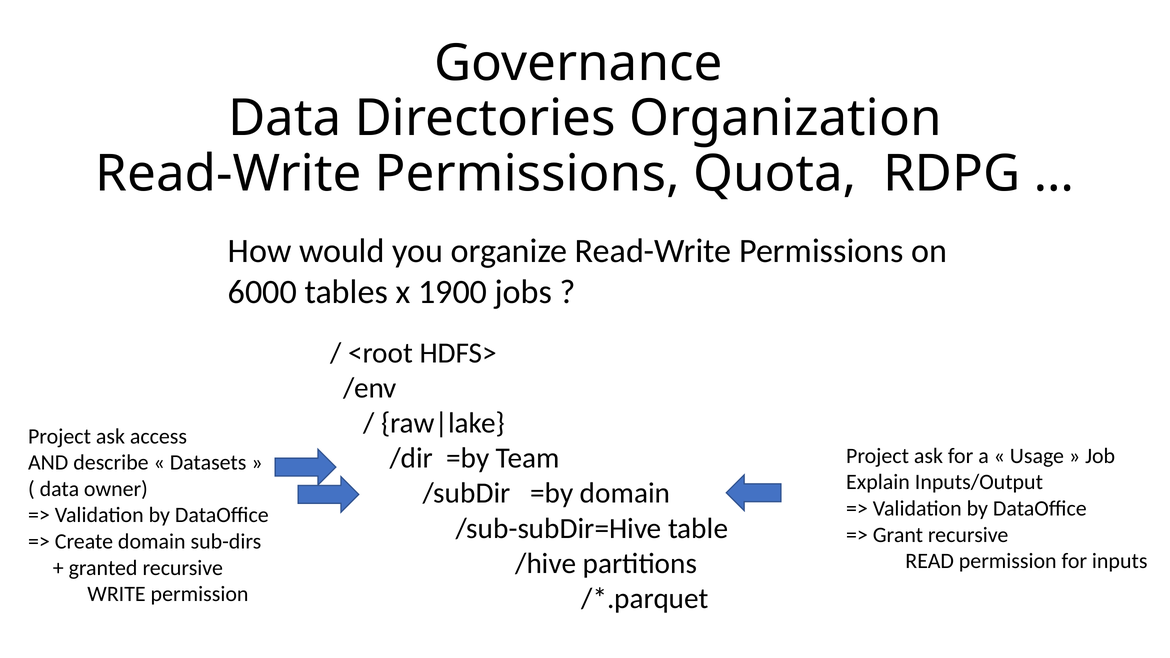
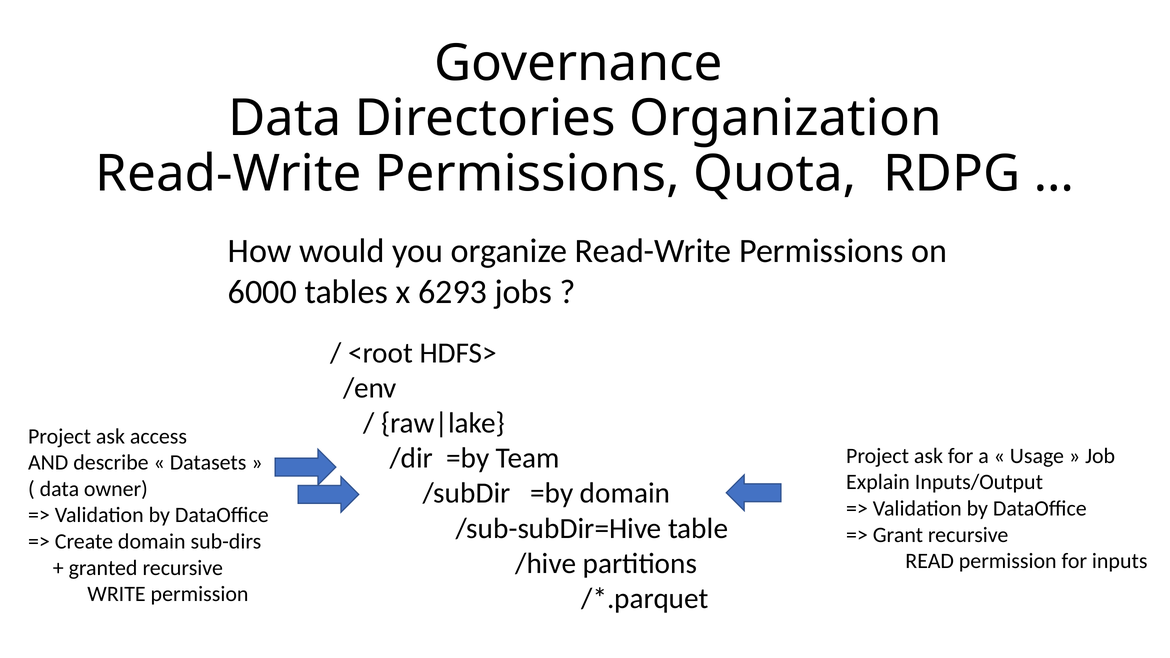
1900: 1900 -> 6293
